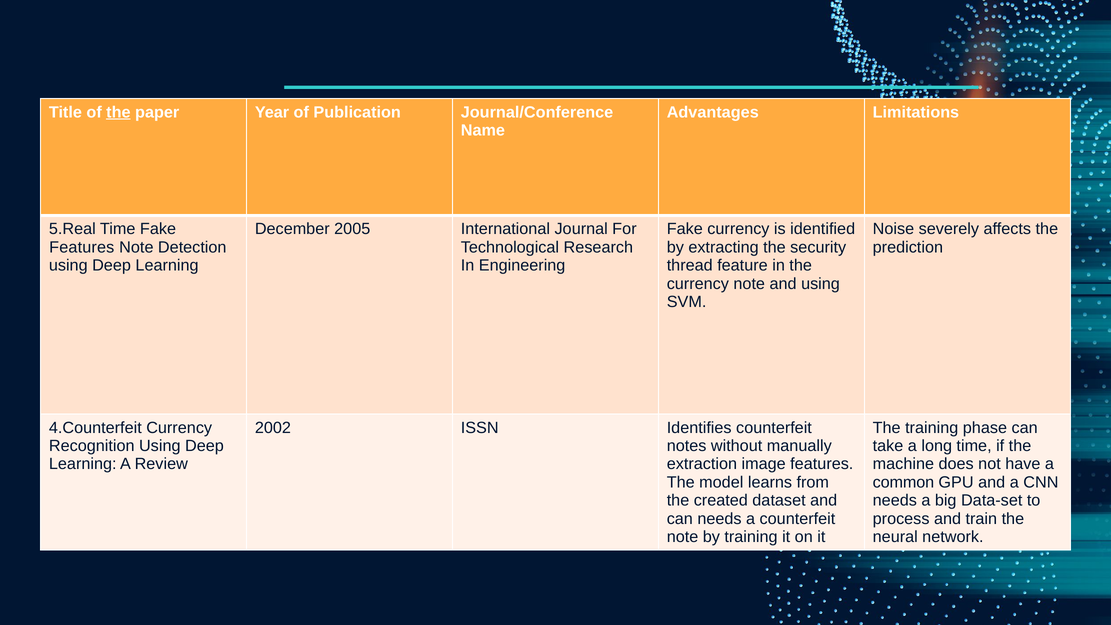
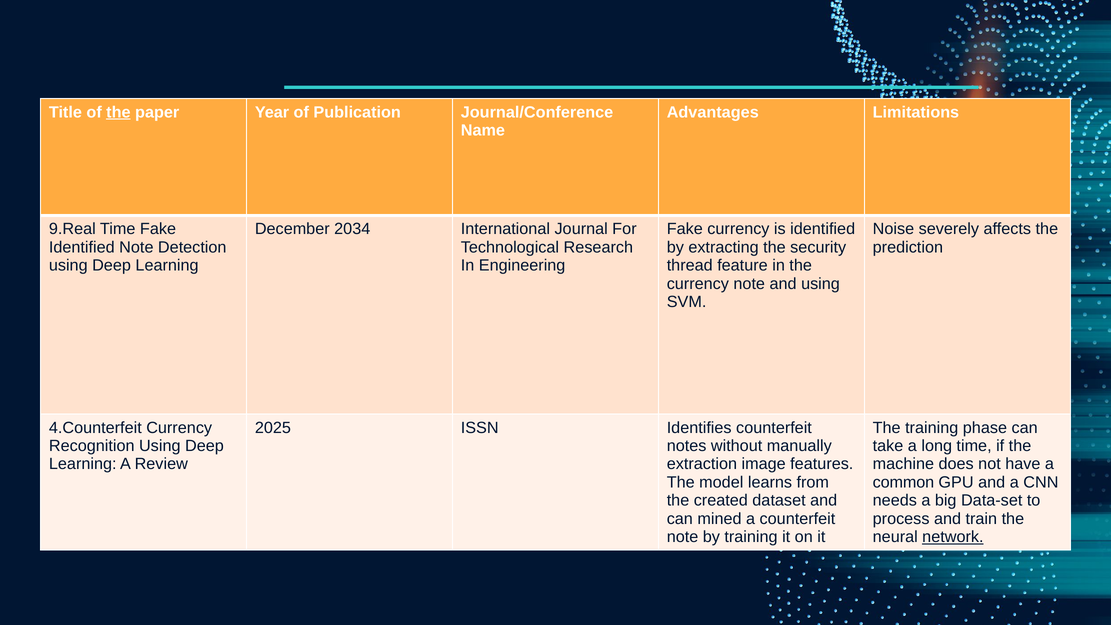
5.Real: 5.Real -> 9.Real
2005: 2005 -> 2034
Features at (82, 247): Features -> Identified
2002: 2002 -> 2025
can needs: needs -> mined
network underline: none -> present
